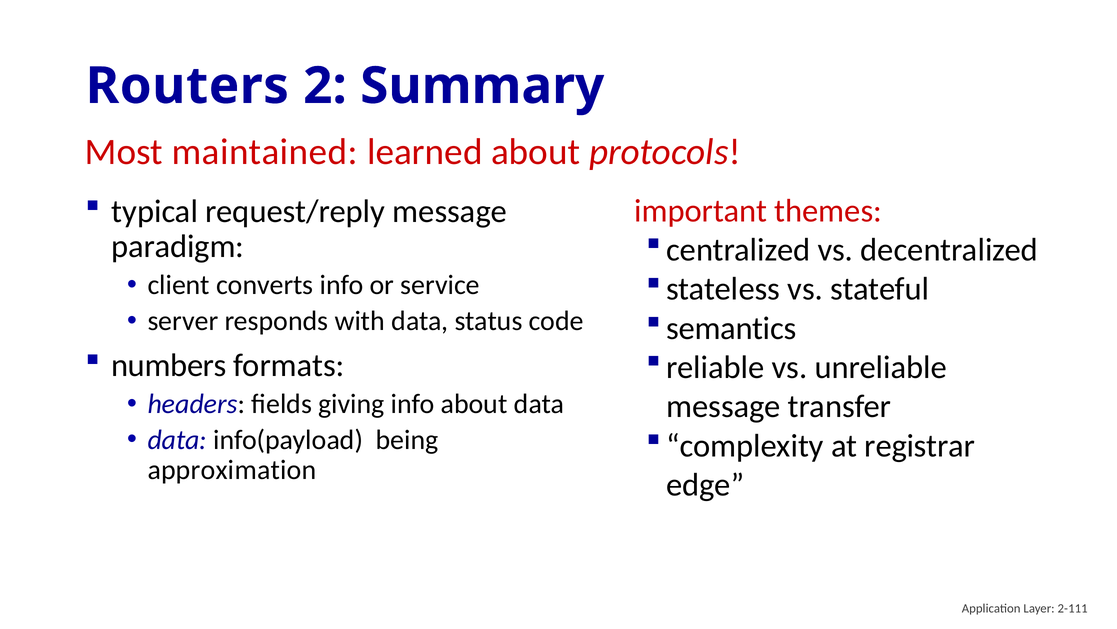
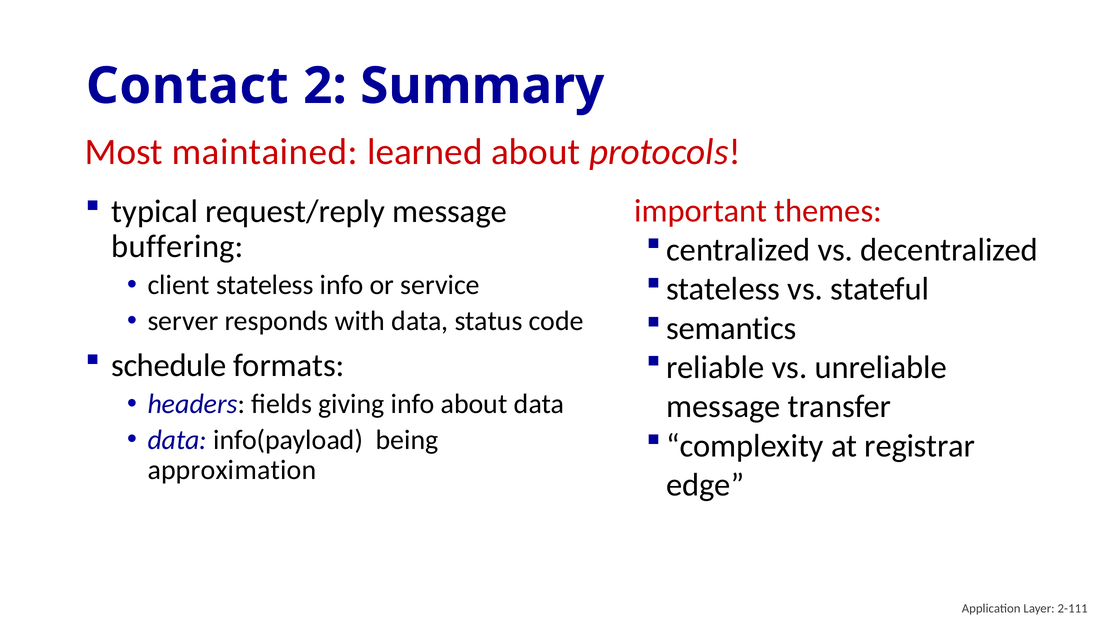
Routers: Routers -> Contact
paradigm: paradigm -> buffering
client converts: converts -> stateless
numbers: numbers -> schedule
